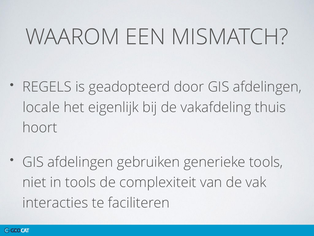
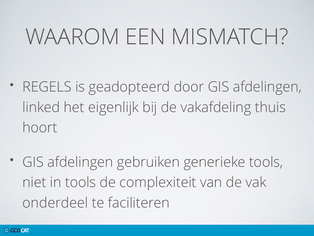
locale: locale -> linked
interacties: interacties -> onderdeel
